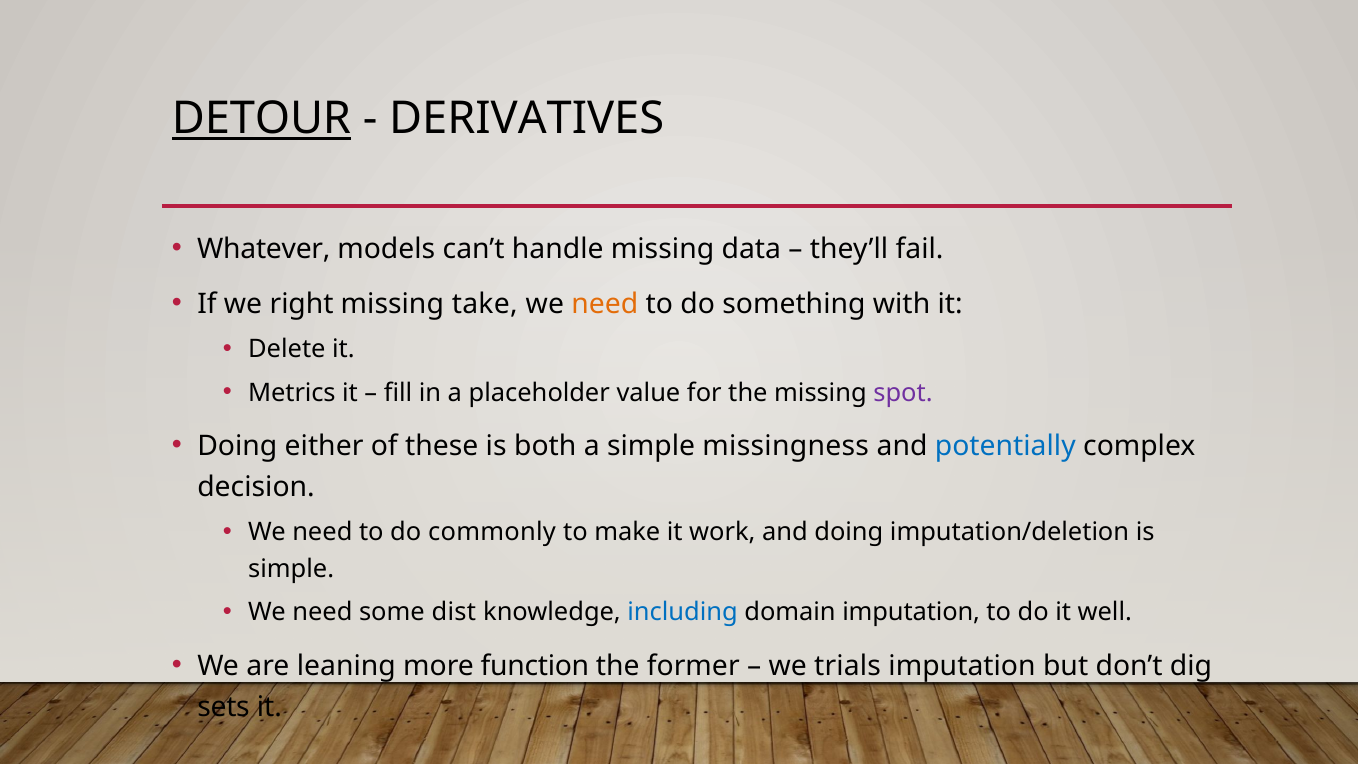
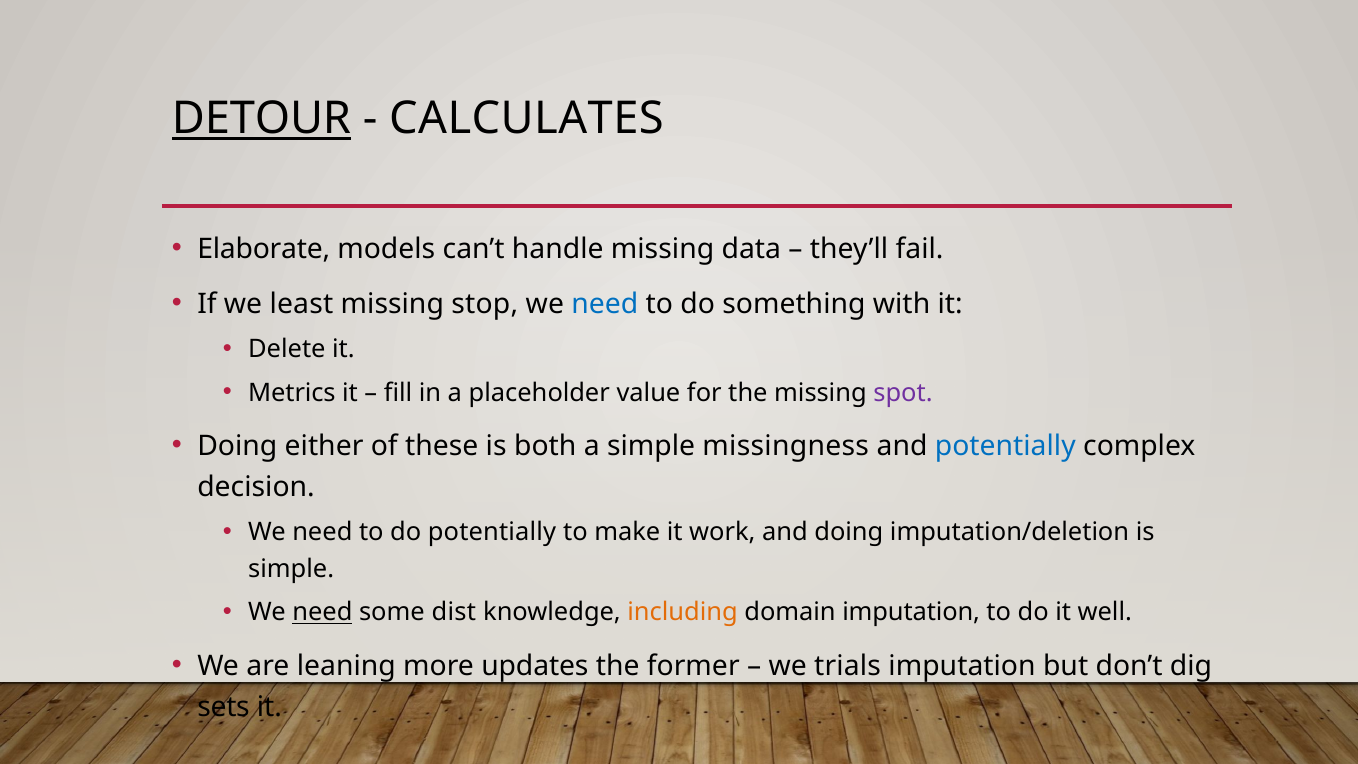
DERIVATIVES: DERIVATIVES -> CALCULATES
Whatever: Whatever -> Elaborate
right: right -> least
take: take -> stop
need at (605, 304) colour: orange -> blue
do commonly: commonly -> potentially
need at (322, 612) underline: none -> present
including colour: blue -> orange
function: function -> updates
